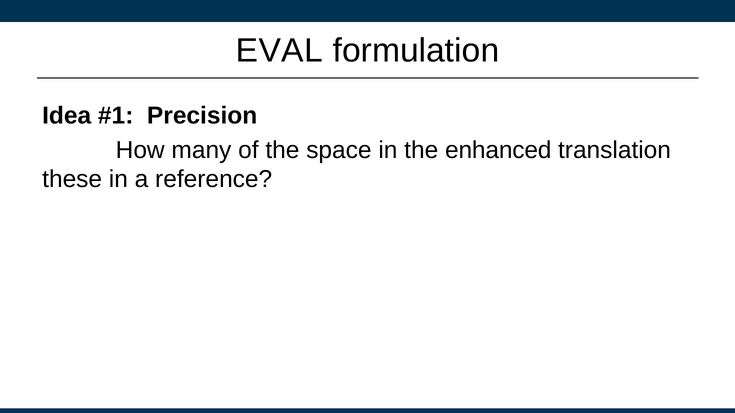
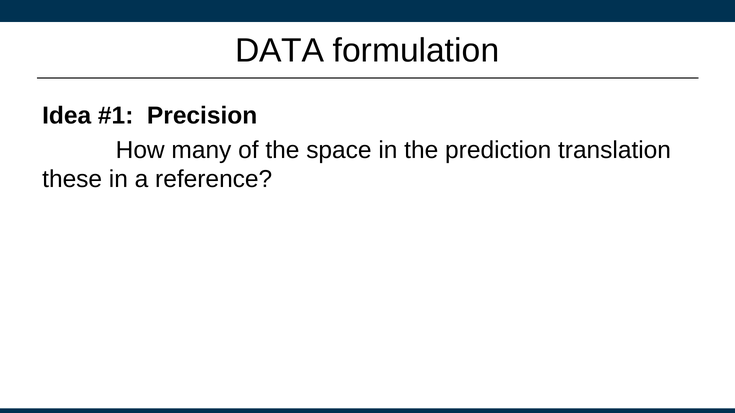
EVAL: EVAL -> DATA
enhanced: enhanced -> prediction
